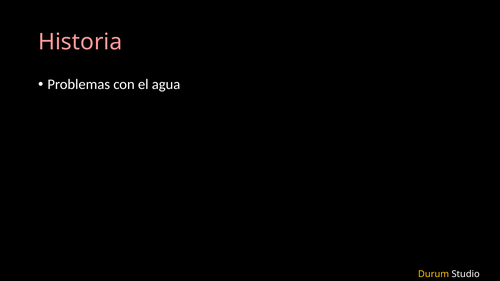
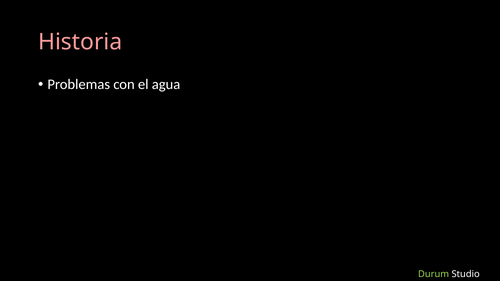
Durum colour: yellow -> light green
